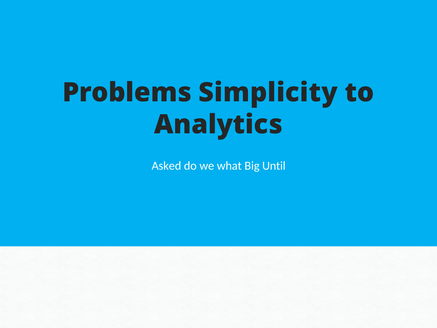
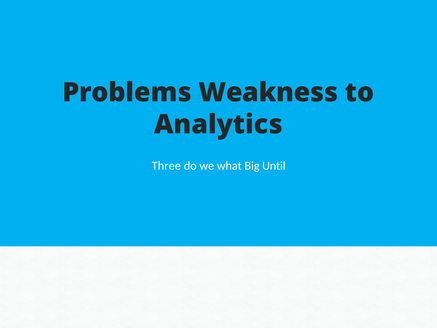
Simplicity: Simplicity -> Weakness
Asked: Asked -> Three
